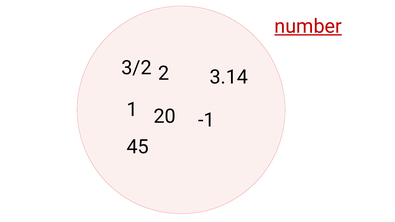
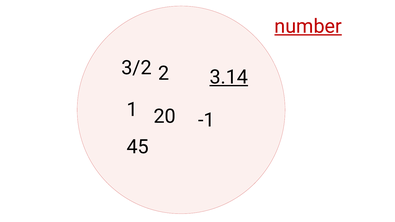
3.14 underline: none -> present
